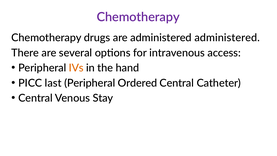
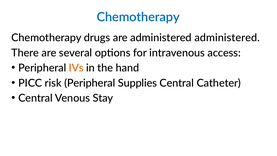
Chemotherapy at (138, 17) colour: purple -> blue
last: last -> risk
Ordered: Ordered -> Supplies
